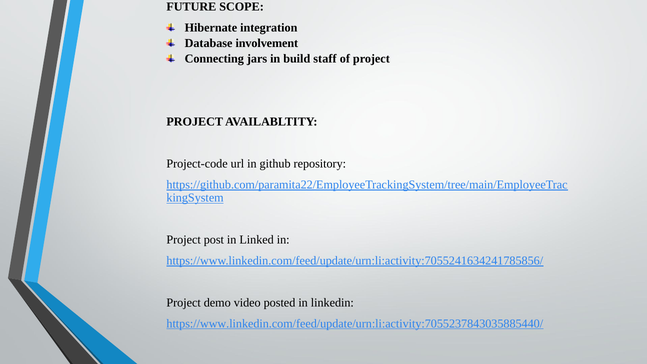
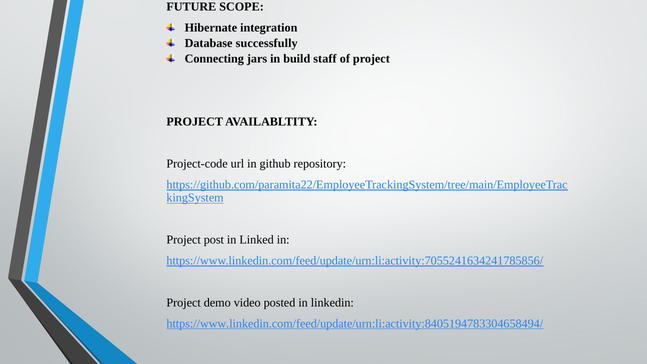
involvement: involvement -> successfully
https://www.linkedin.com/feed/update/urn:li:activity:7055237843035885440/: https://www.linkedin.com/feed/update/urn:li:activity:7055237843035885440/ -> https://www.linkedin.com/feed/update/urn:li:activity:8405194783304658494/
